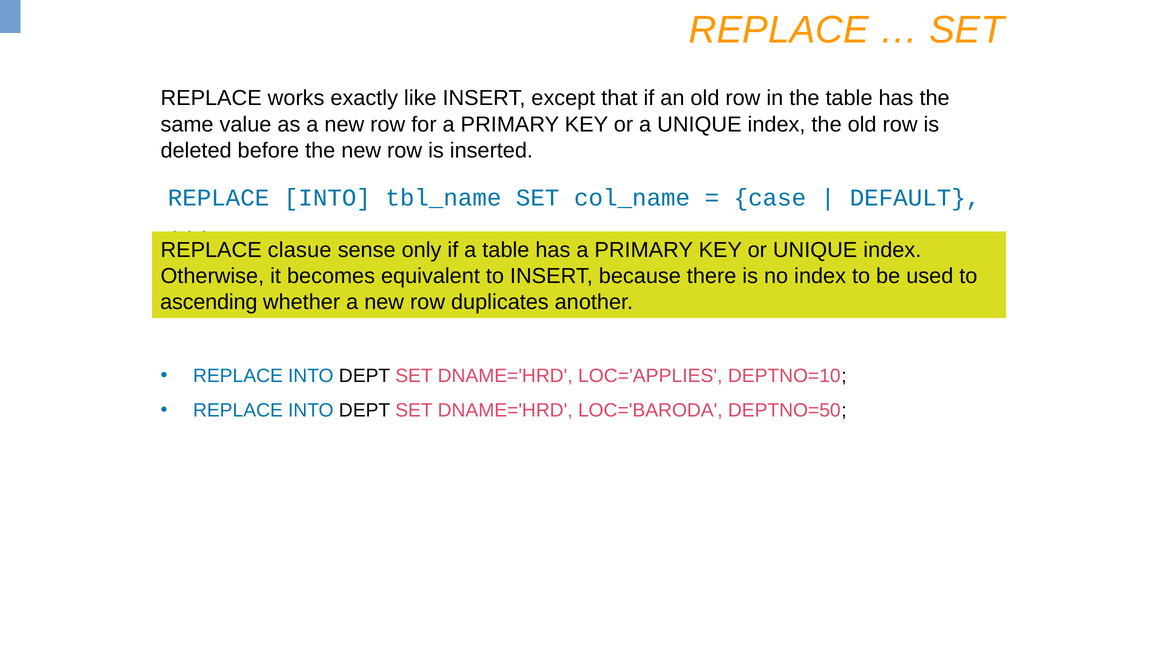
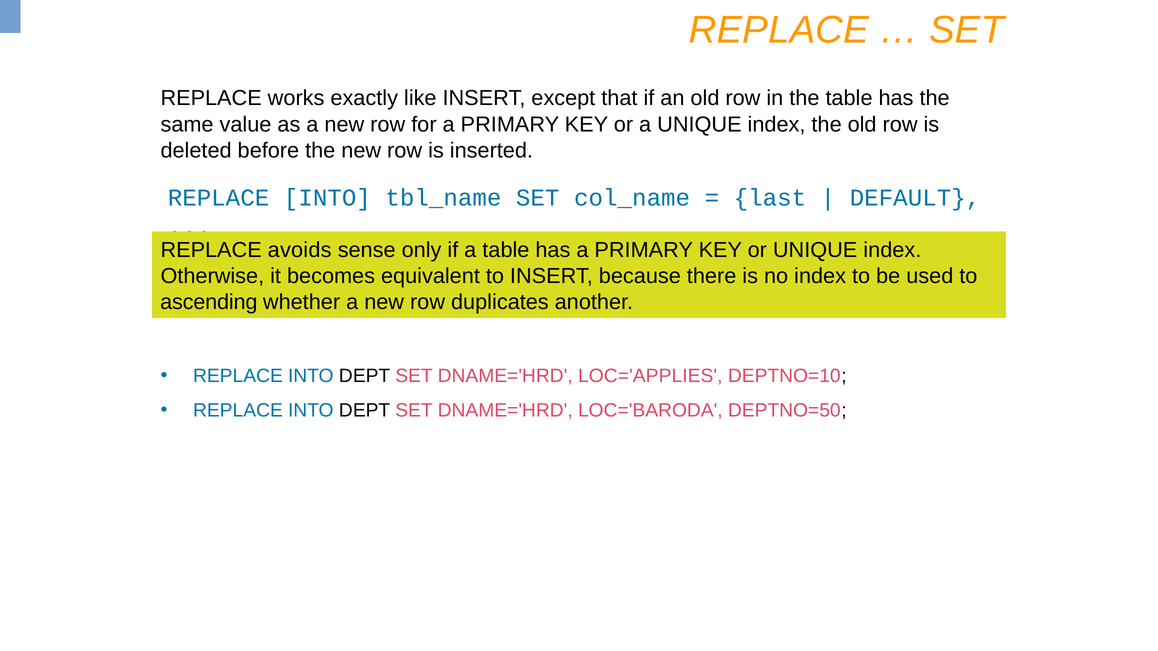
case: case -> last
clasue: clasue -> avoids
